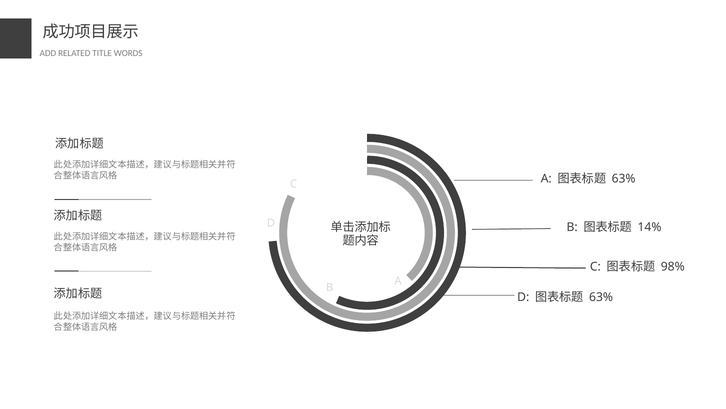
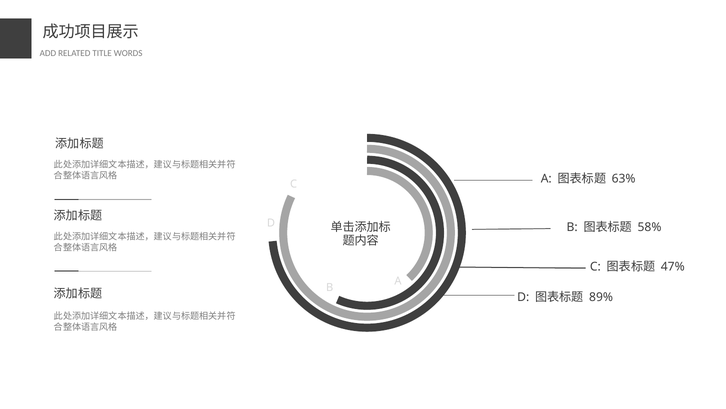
14%: 14% -> 58%
98%: 98% -> 47%
63% at (601, 297): 63% -> 89%
